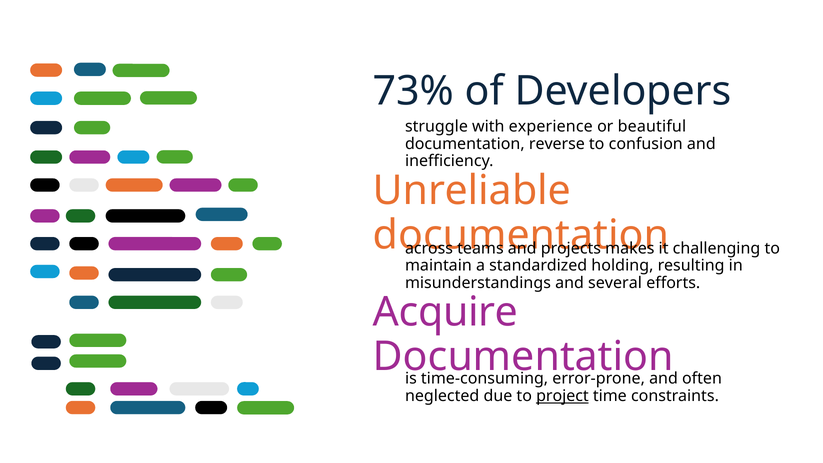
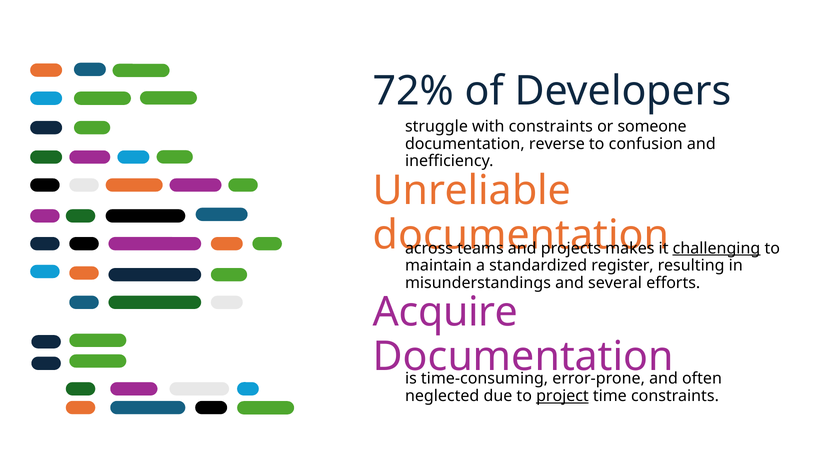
73%: 73% -> 72%
with experience: experience -> constraints
beautiful: beautiful -> someone
challenging underline: none -> present
holding: holding -> register
